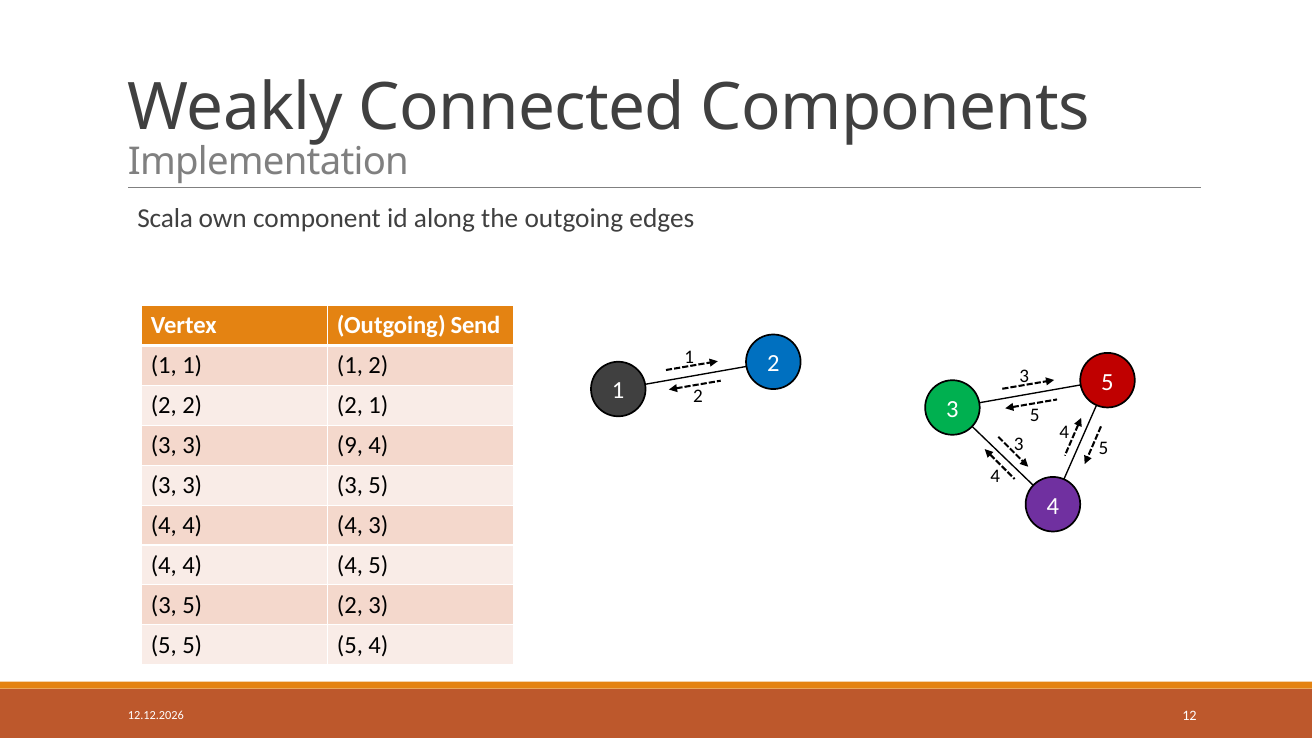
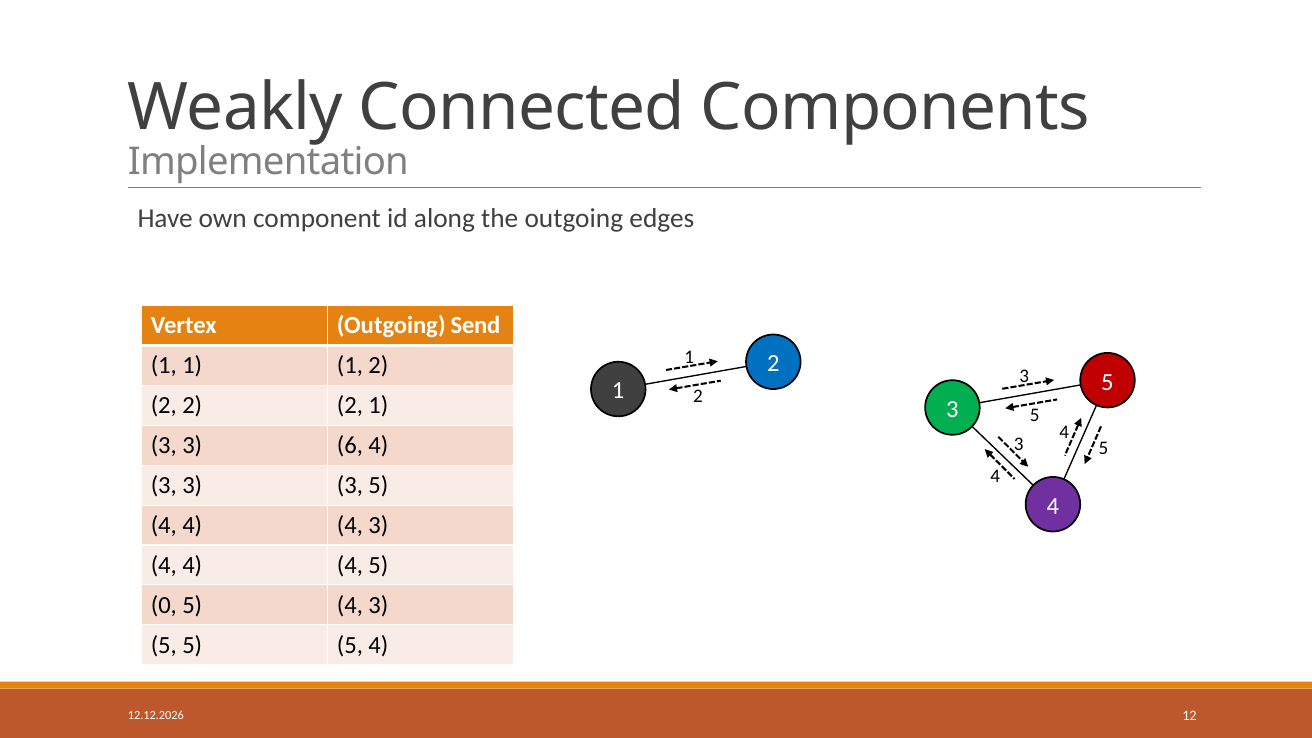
Scala: Scala -> Have
9: 9 -> 6
3 at (164, 605): 3 -> 0
2 at (350, 605): 2 -> 4
